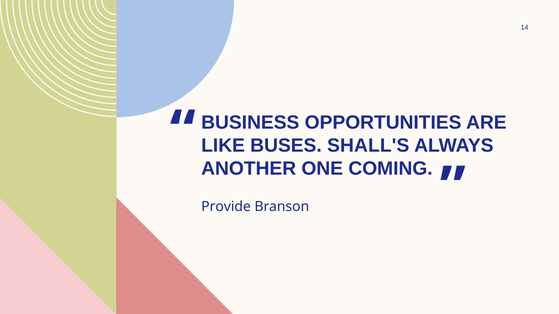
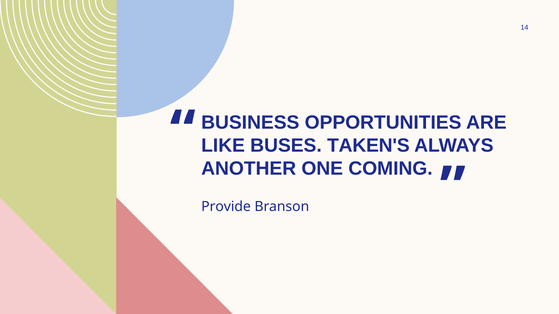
SHALL'S: SHALL'S -> TAKEN'S
